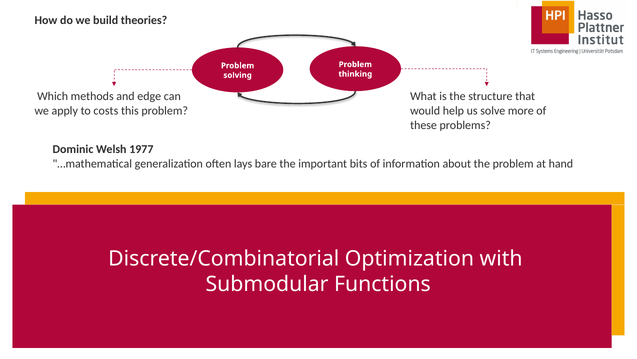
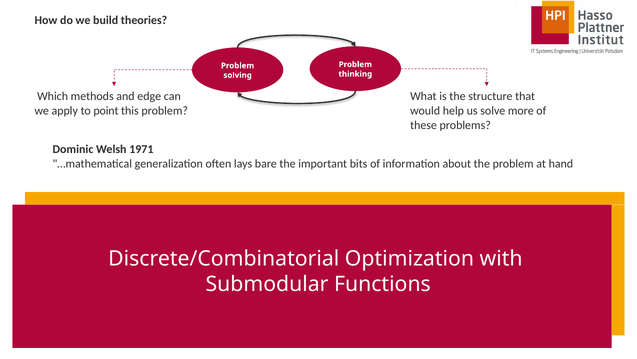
costs: costs -> point
1977: 1977 -> 1971
